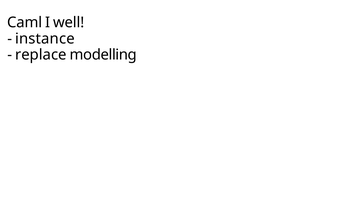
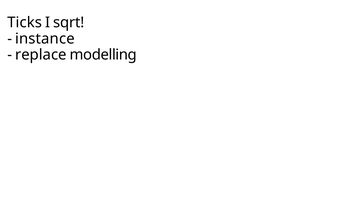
Caml: Caml -> Ticks
well: well -> sqrt
